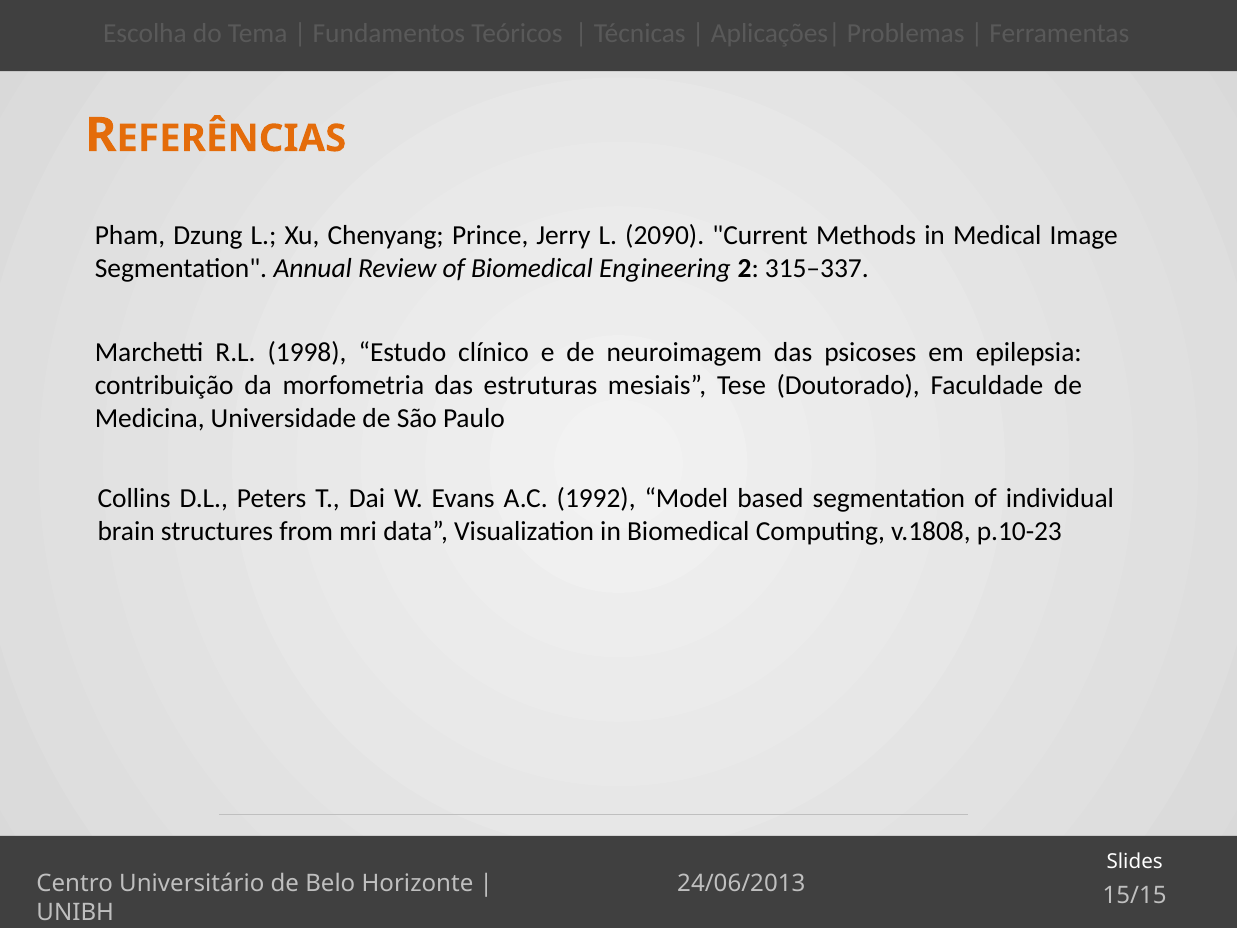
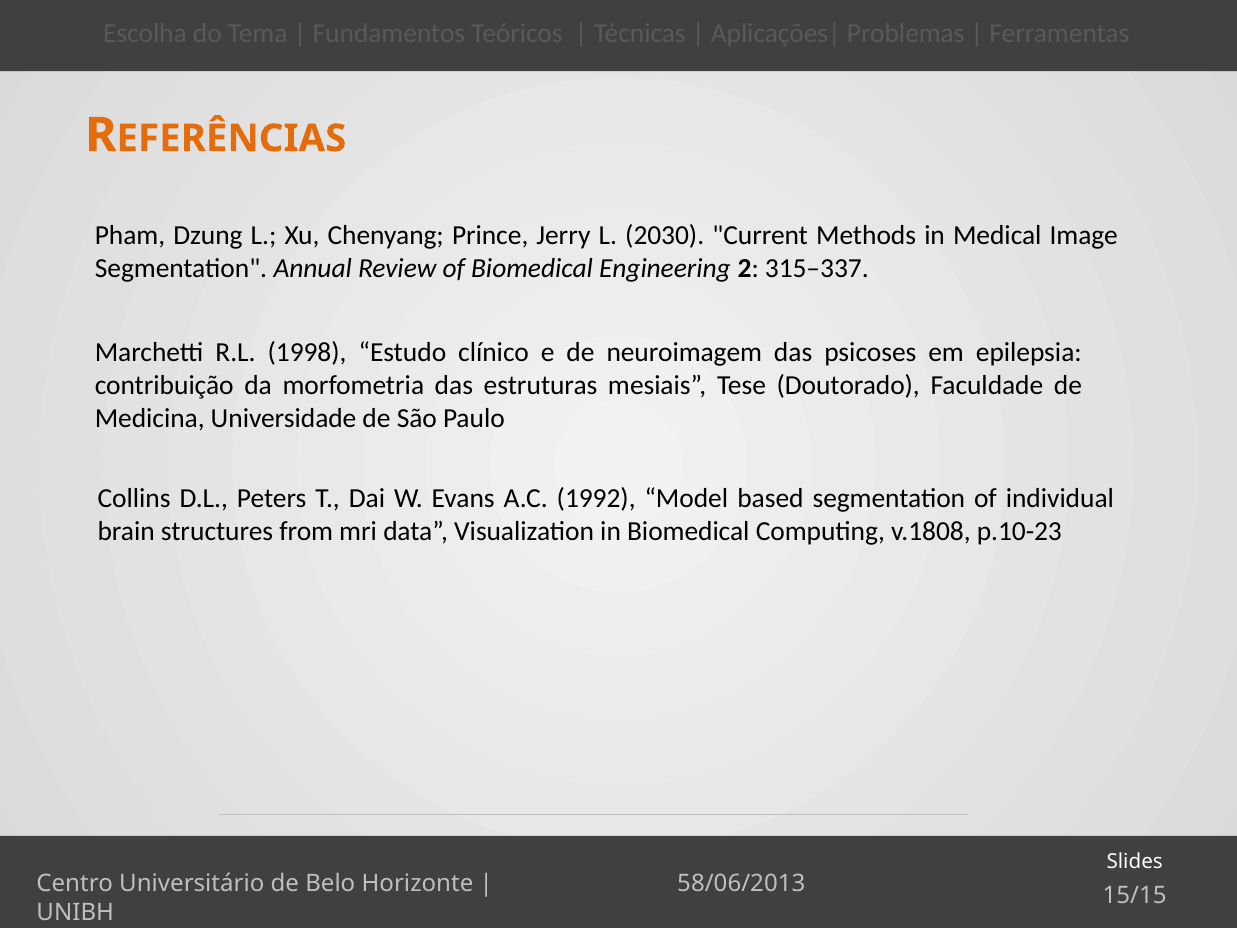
2090: 2090 -> 2030
24/06/2013: 24/06/2013 -> 58/06/2013
